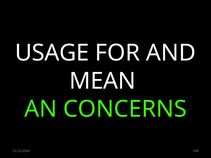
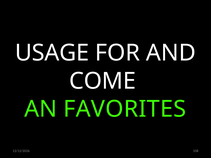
MEAN: MEAN -> COME
CONCERNS: CONCERNS -> FAVORITES
